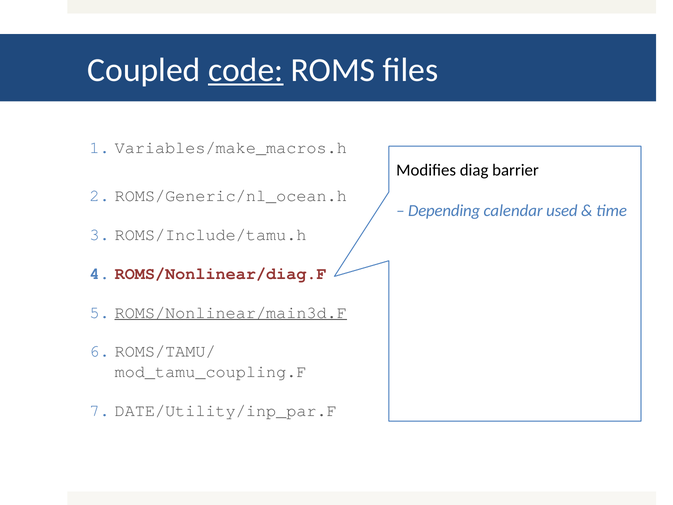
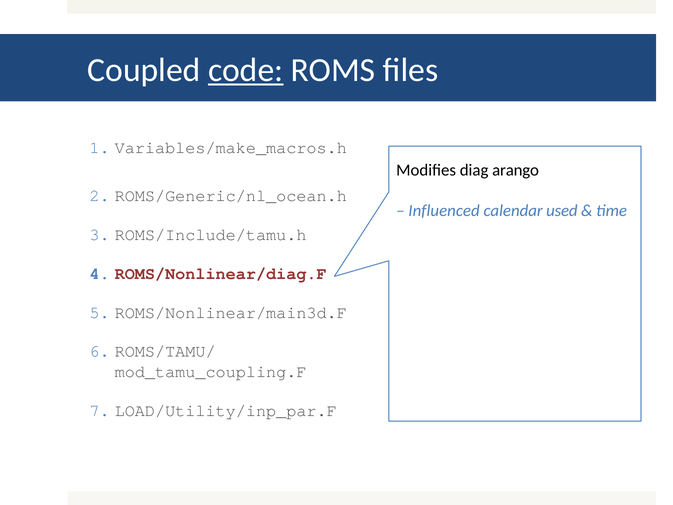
barrier: barrier -> arango
Depending: Depending -> Influenced
ROMS/Nonlinear/main3d.F underline: present -> none
DATE/Utility/inp_par.F: DATE/Utility/inp_par.F -> LOAD/Utility/inp_par.F
